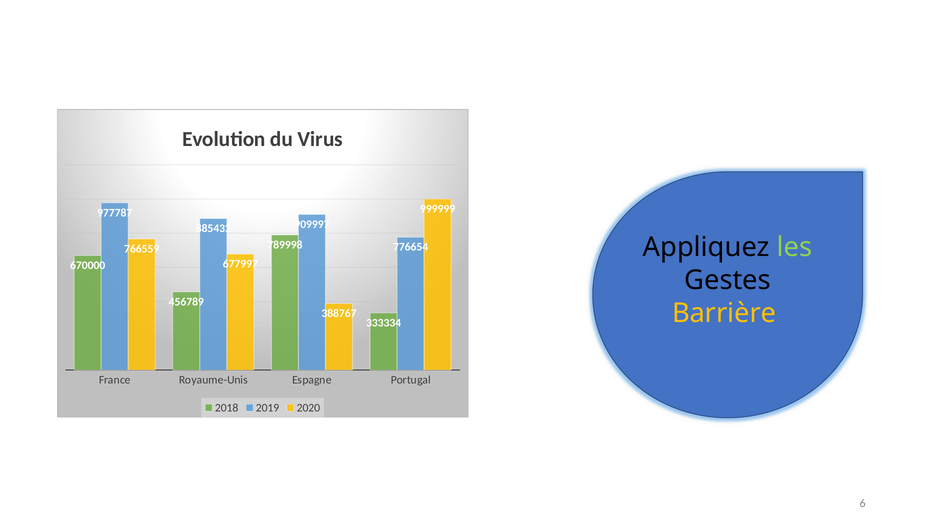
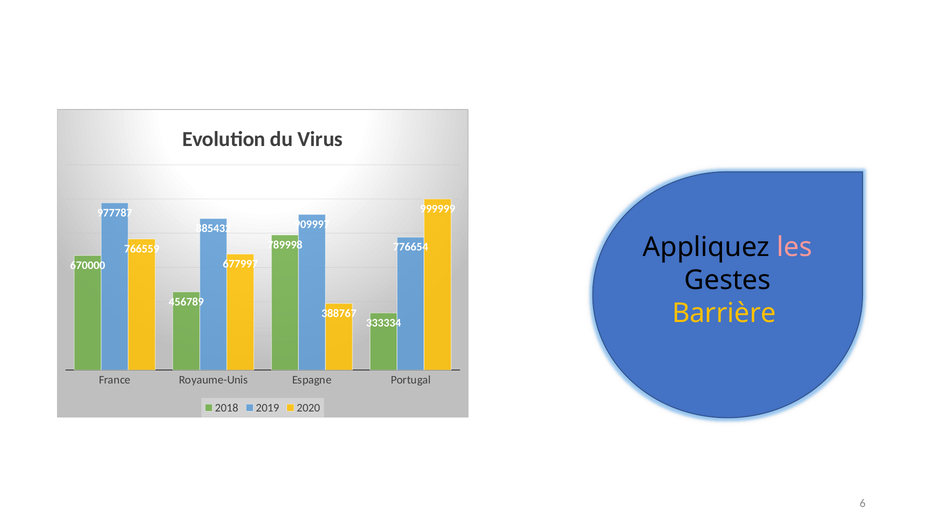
les colour: light green -> pink
